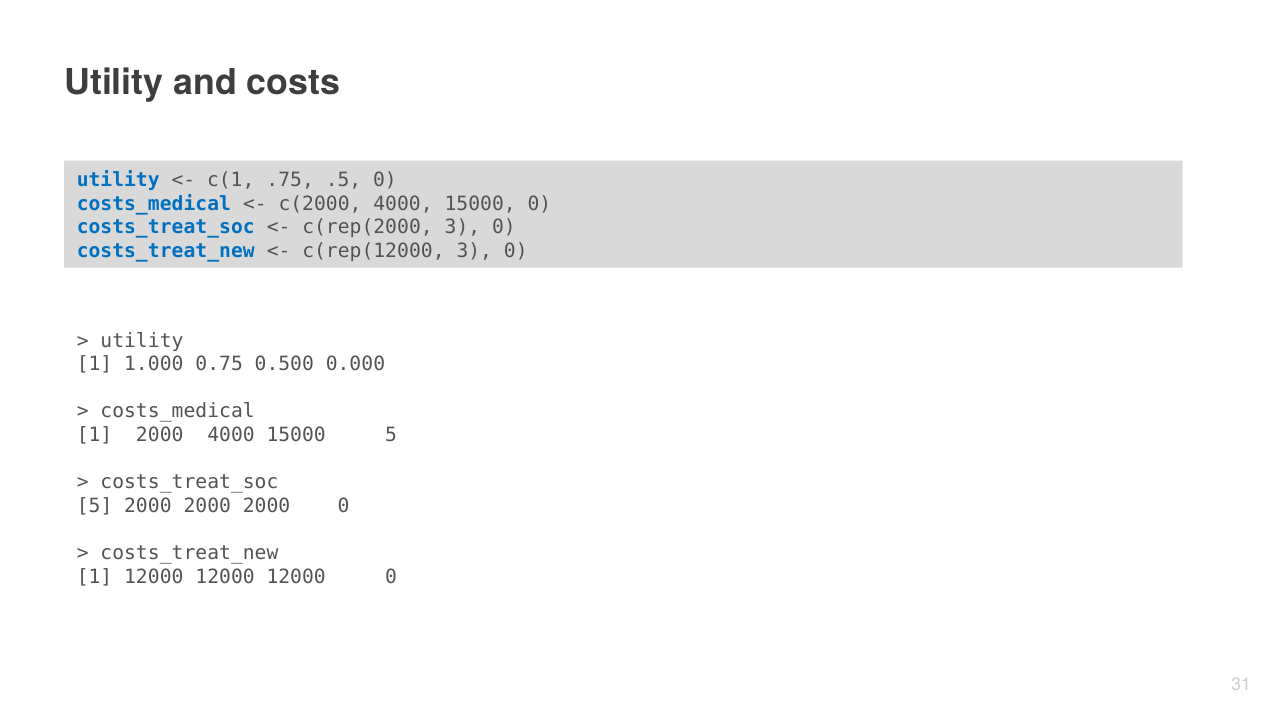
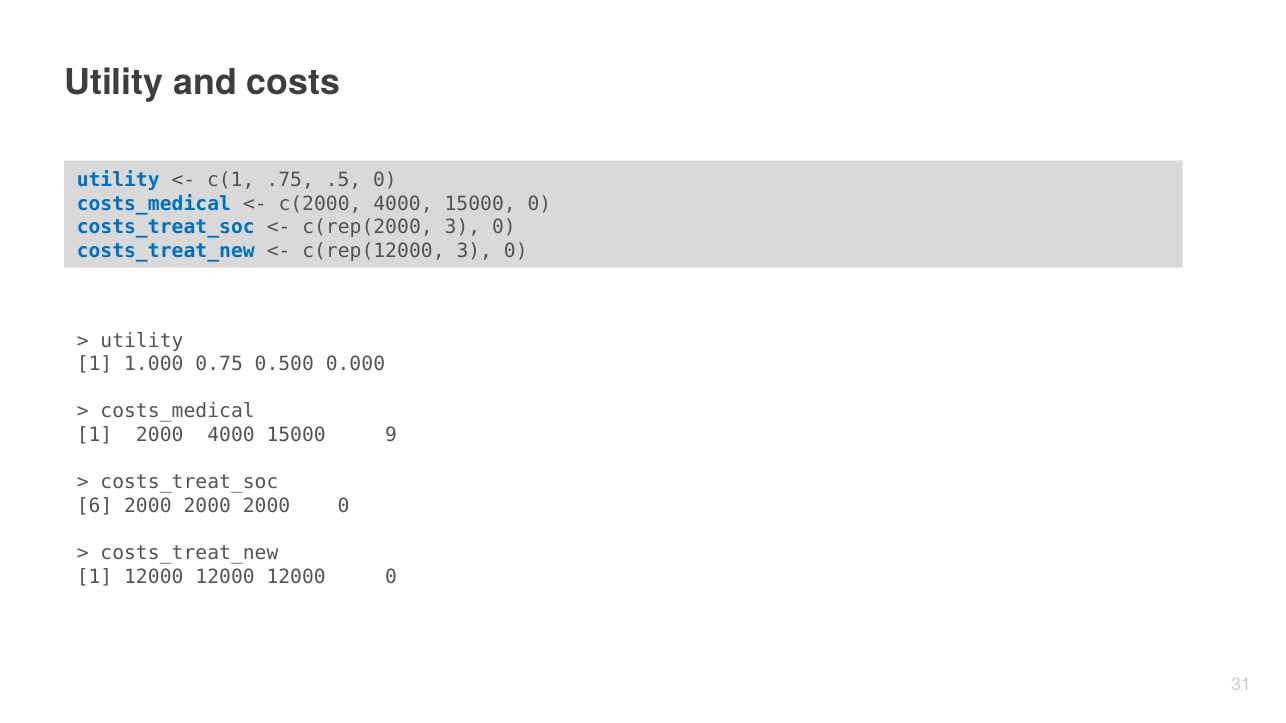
15000 5: 5 -> 9
5 at (95, 506): 5 -> 6
